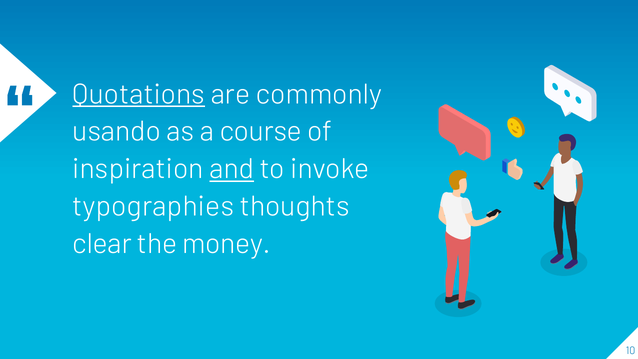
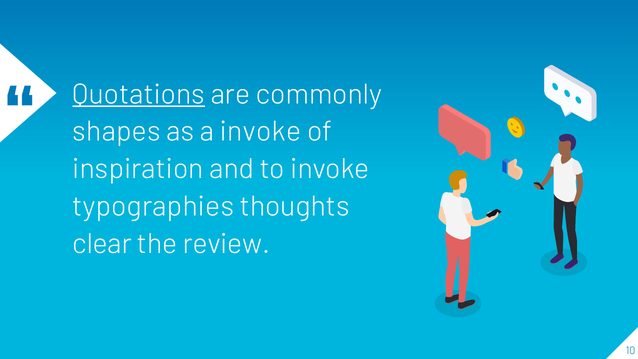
usando: usando -> shapes
a course: course -> invoke
and underline: present -> none
money: money -> review
